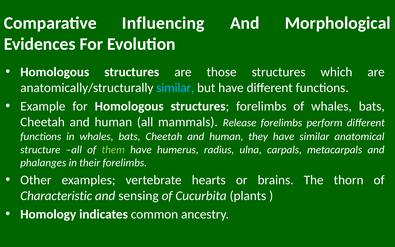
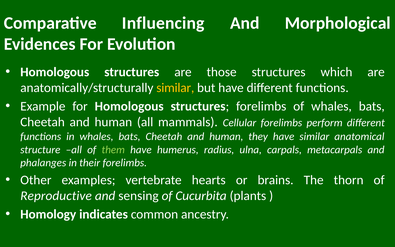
similar at (175, 88) colour: light blue -> yellow
Release: Release -> Cellular
Characteristic: Characteristic -> Reproductive
